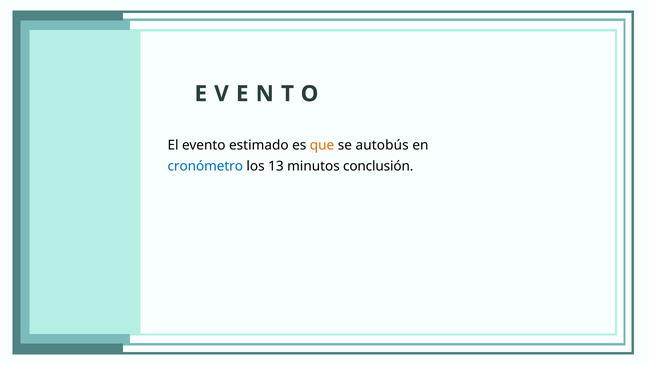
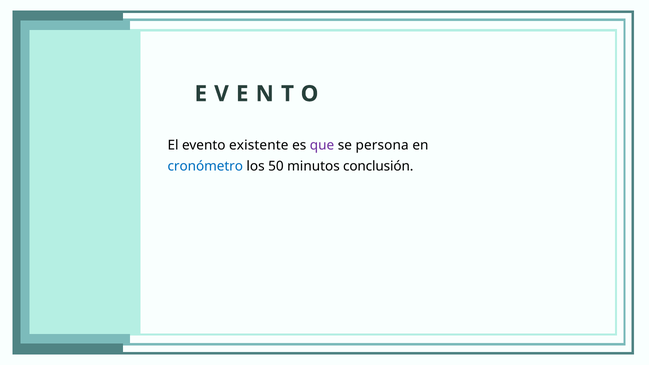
estimado: estimado -> existente
que colour: orange -> purple
autobús: autobús -> persona
13: 13 -> 50
